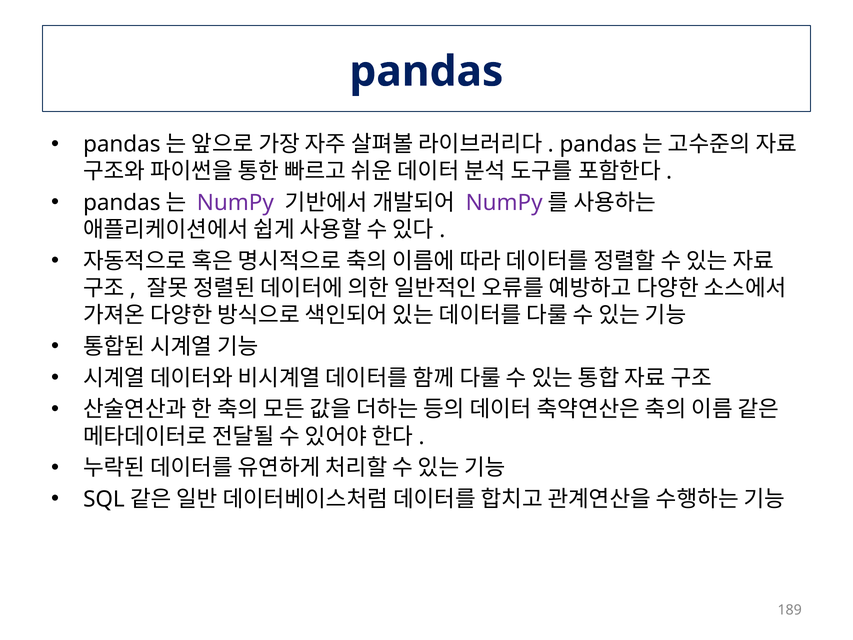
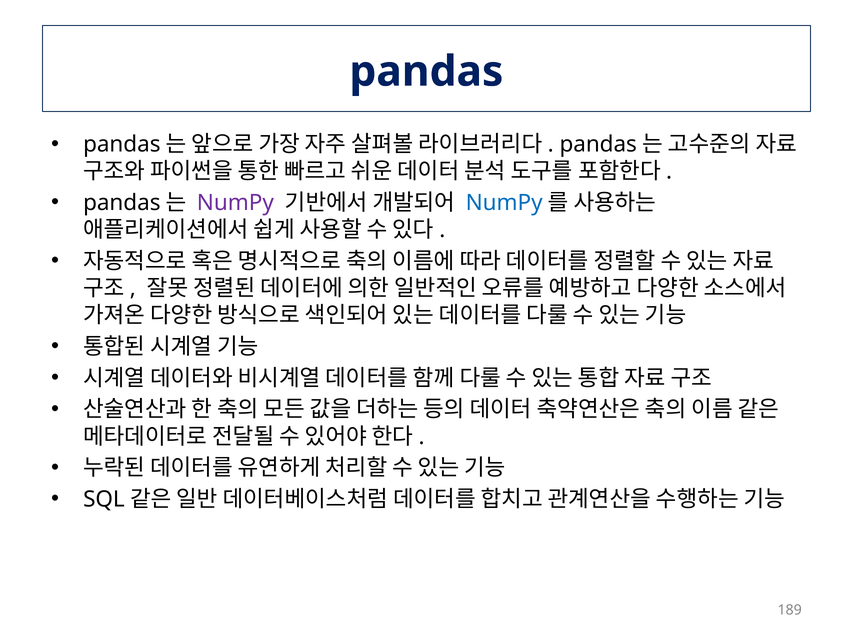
NumPy at (504, 203) colour: purple -> blue
